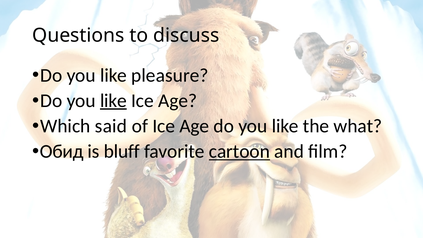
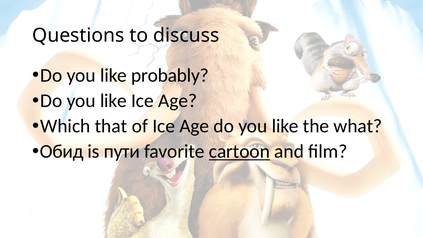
pleasure: pleasure -> probably
like at (113, 101) underline: present -> none
said: said -> that
bluff: bluff -> пути
